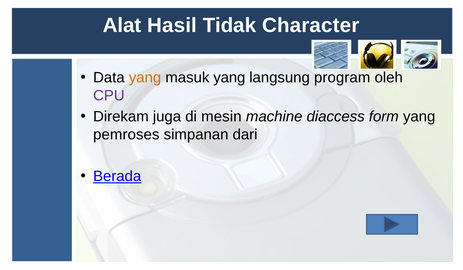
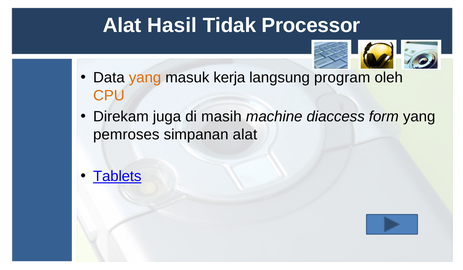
Character: Character -> Processor
masuk yang: yang -> kerja
CPU colour: purple -> orange
mesin: mesin -> masih
simpanan dari: dari -> alat
Berada: Berada -> Tablets
